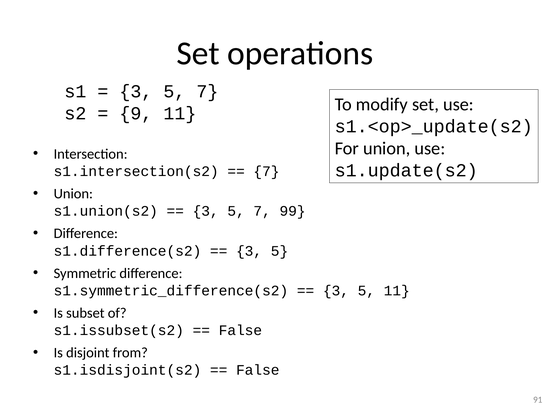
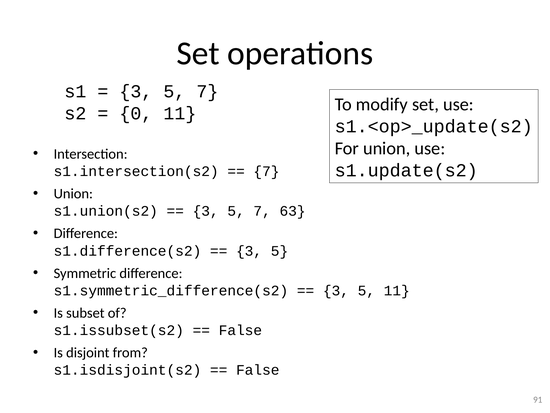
9: 9 -> 0
99: 99 -> 63
